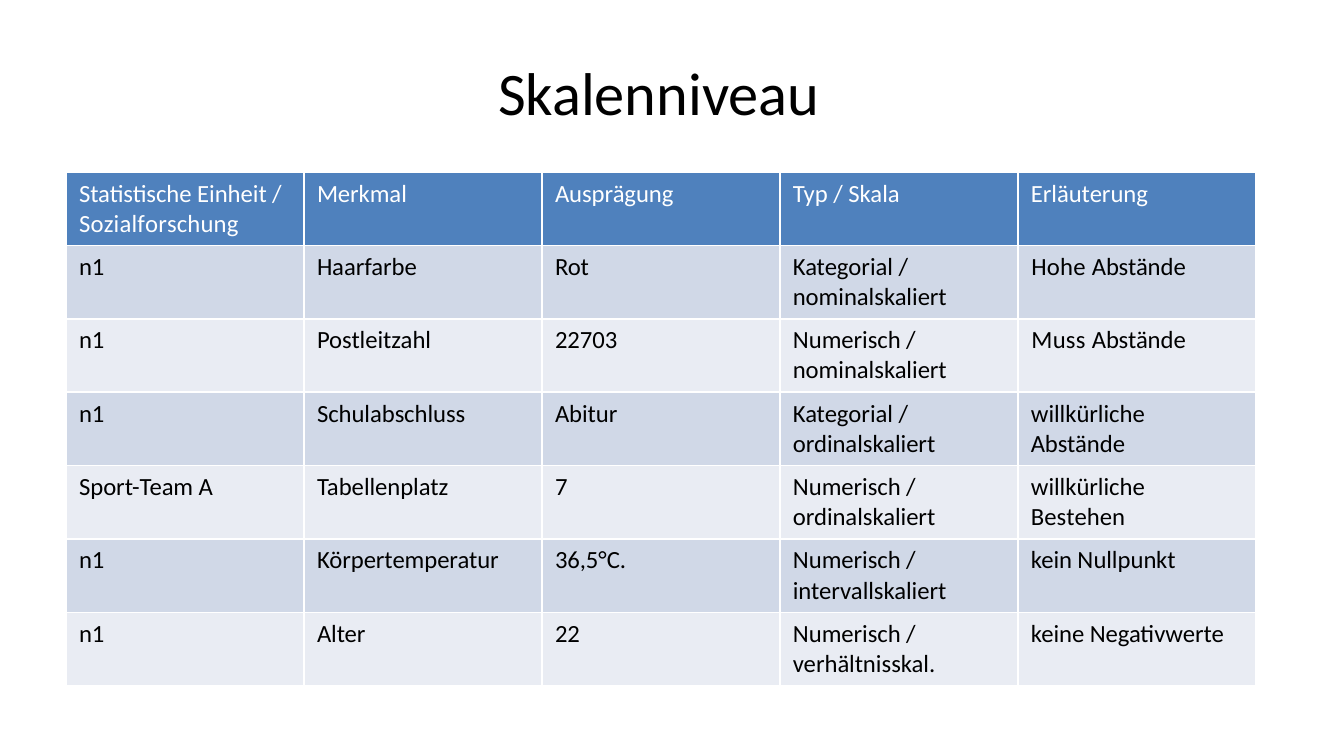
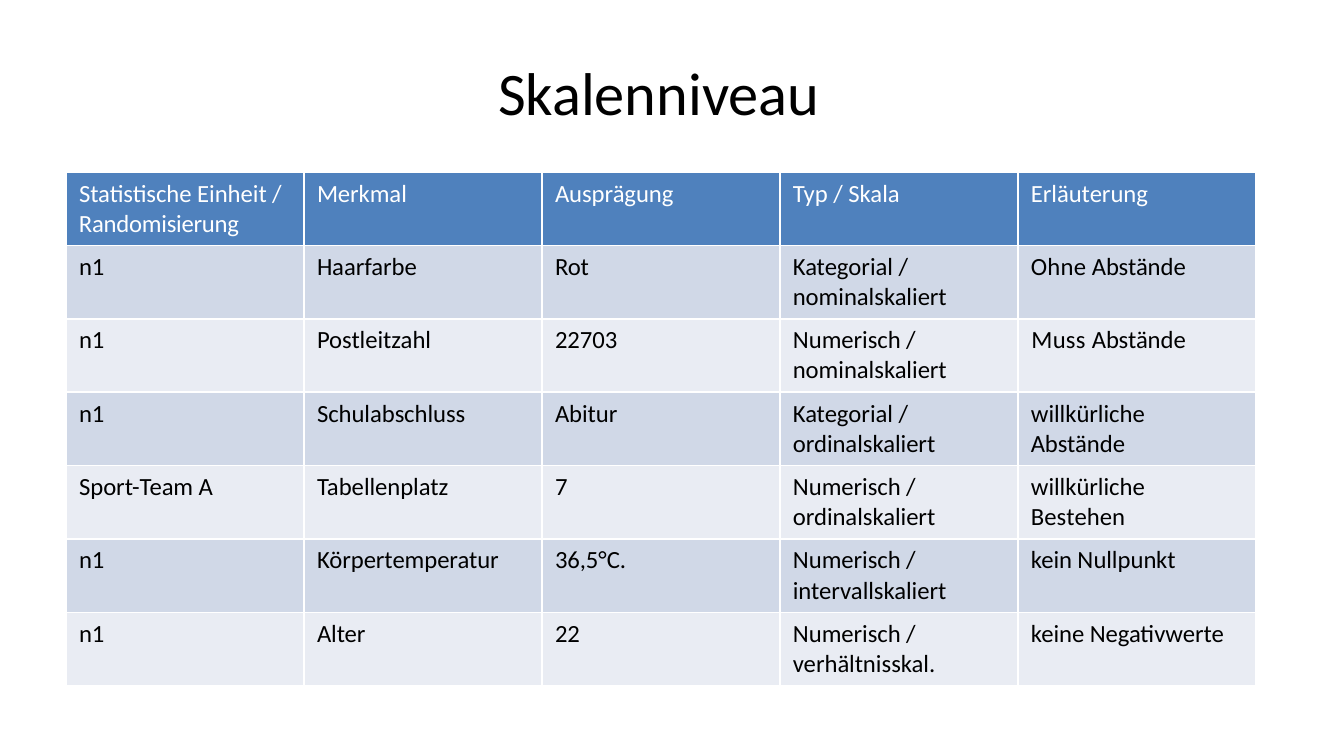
Sozialforschung: Sozialforschung -> Randomisierung
Hohe: Hohe -> Ohne
